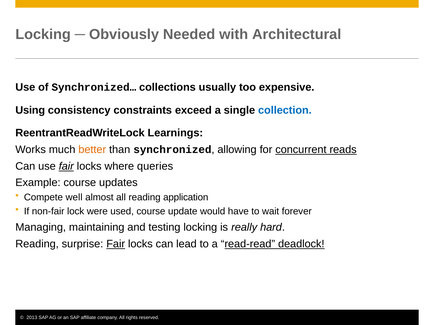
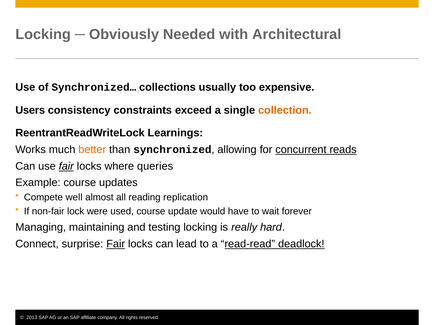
Using: Using -> Users
collection colour: blue -> orange
application: application -> replication
Reading at (37, 244): Reading -> Connect
